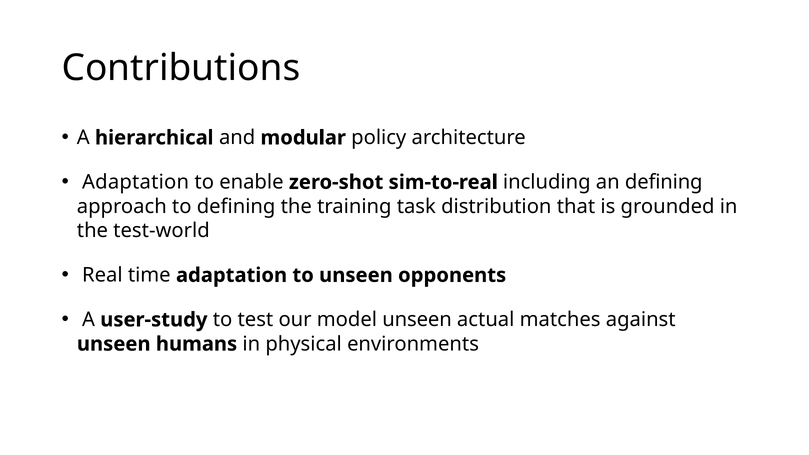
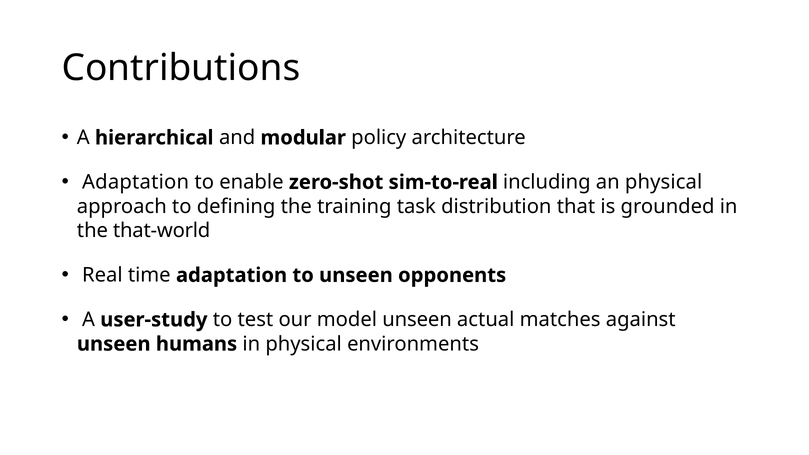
an defining: defining -> physical
test-world: test-world -> that-world
